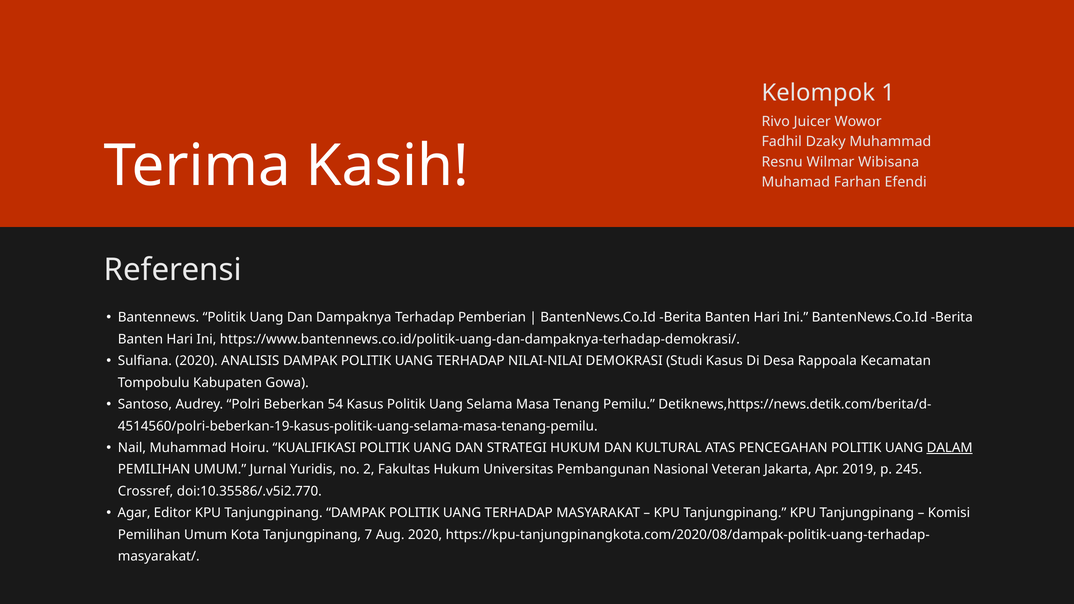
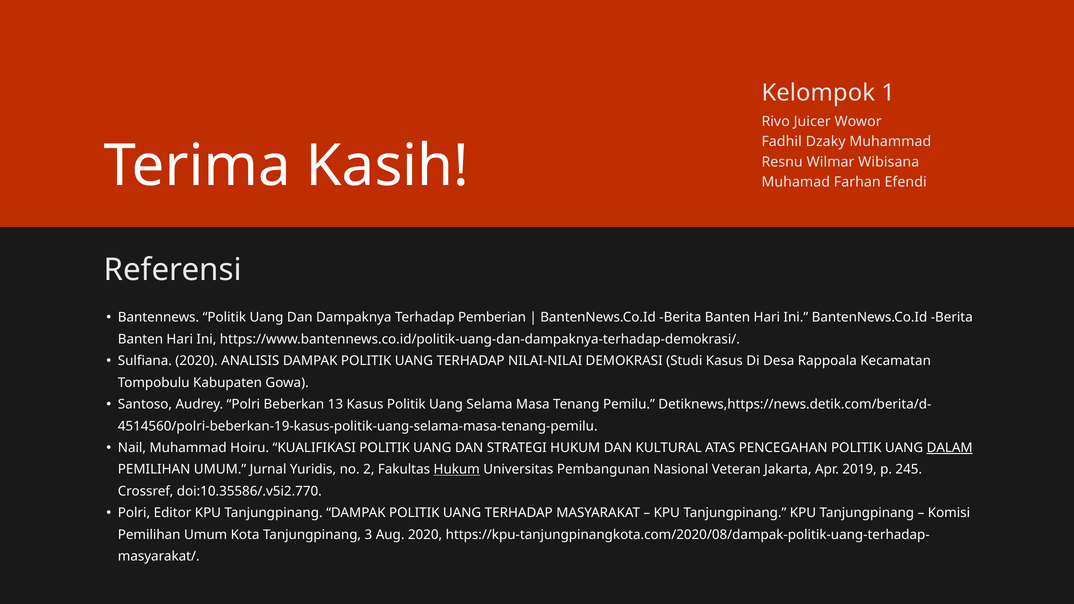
54: 54 -> 13
Hukum at (457, 470) underline: none -> present
Agar at (134, 513): Agar -> Polri
7: 7 -> 3
